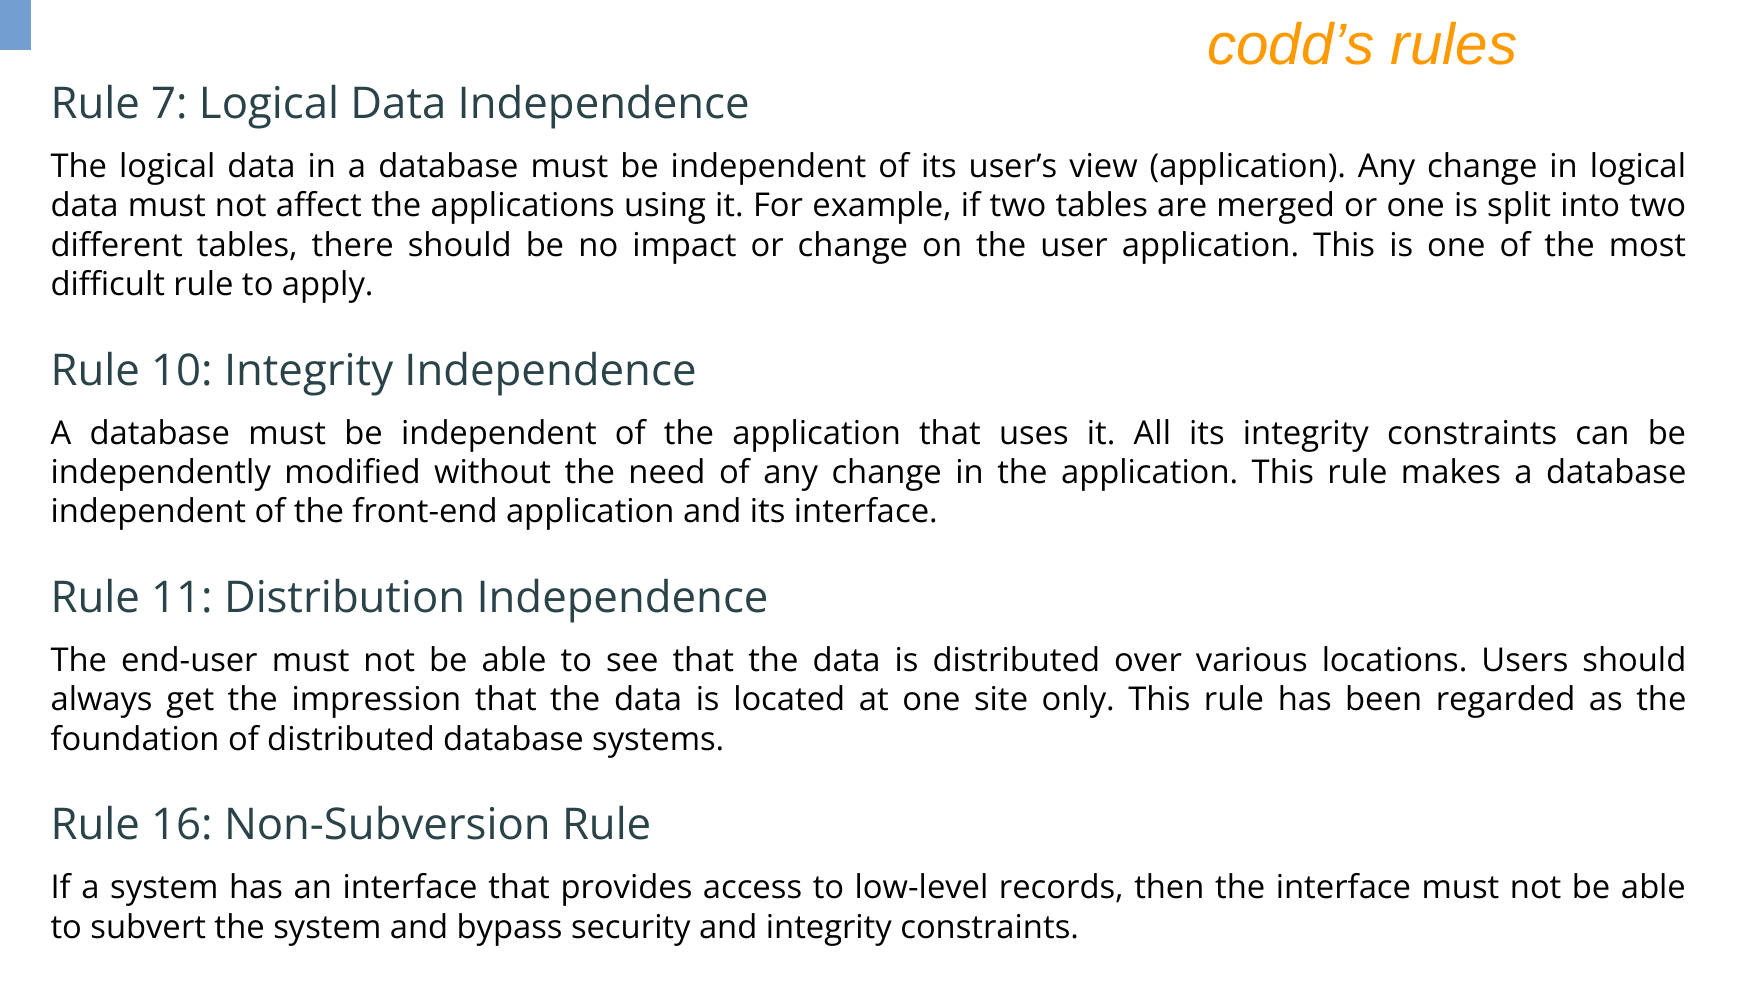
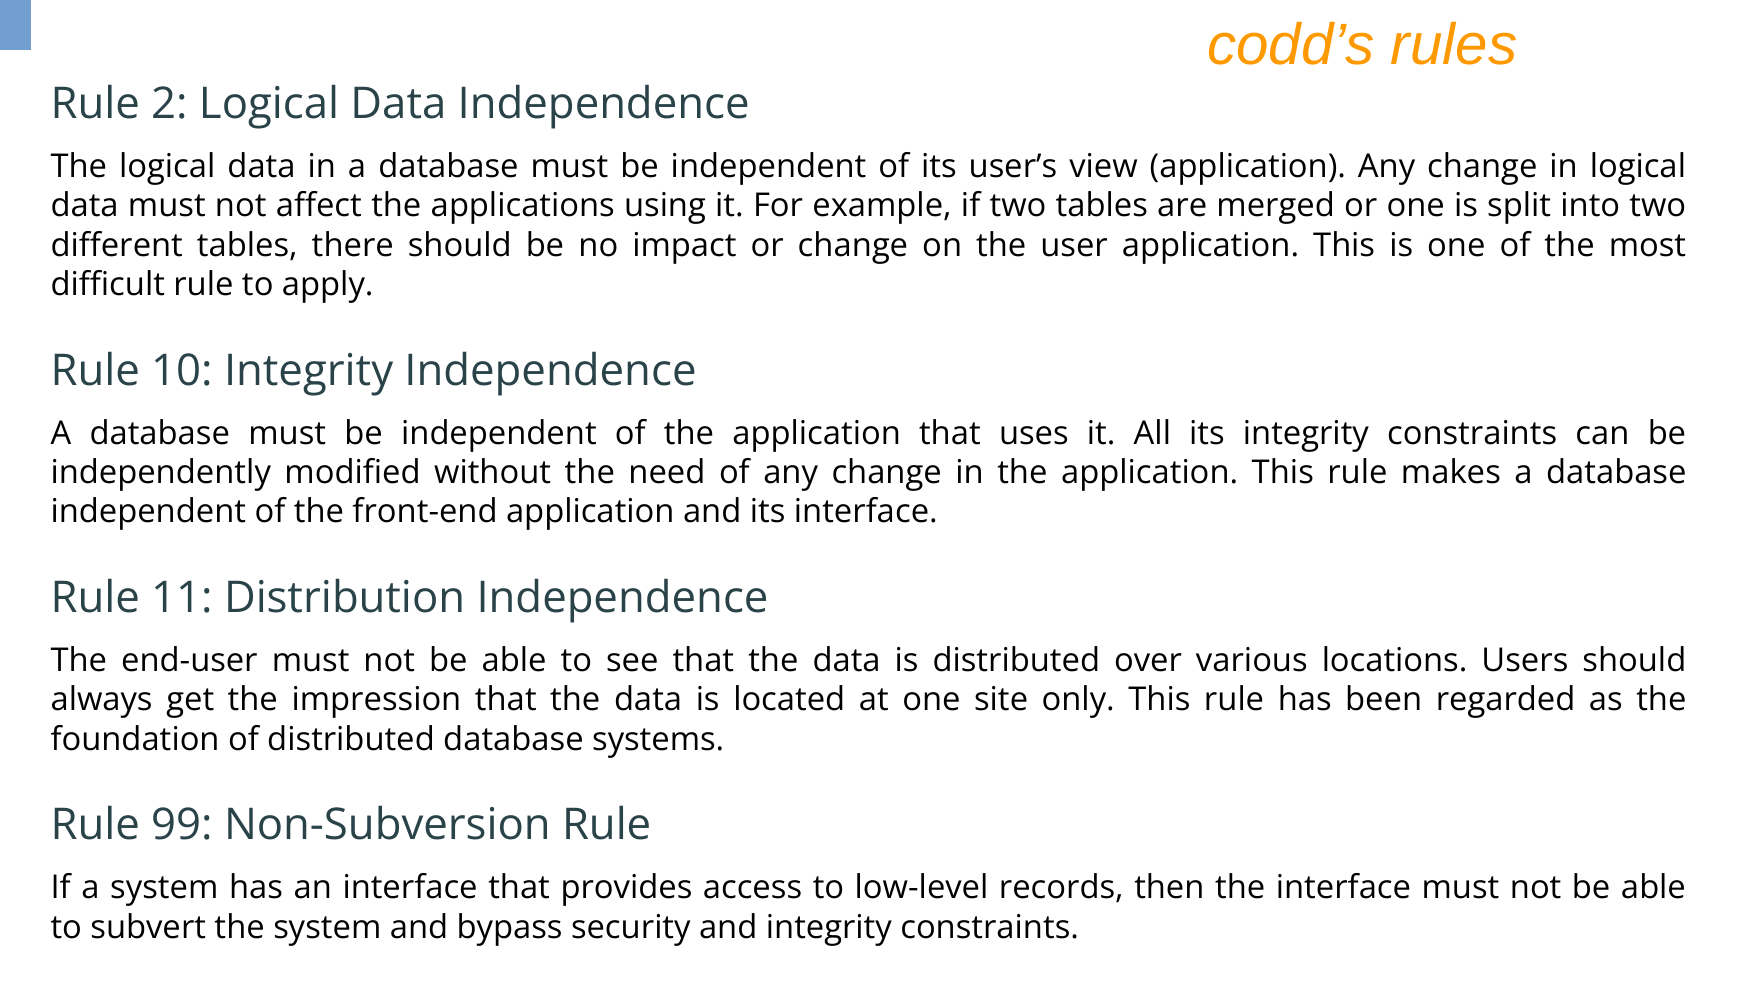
7: 7 -> 2
16: 16 -> 99
